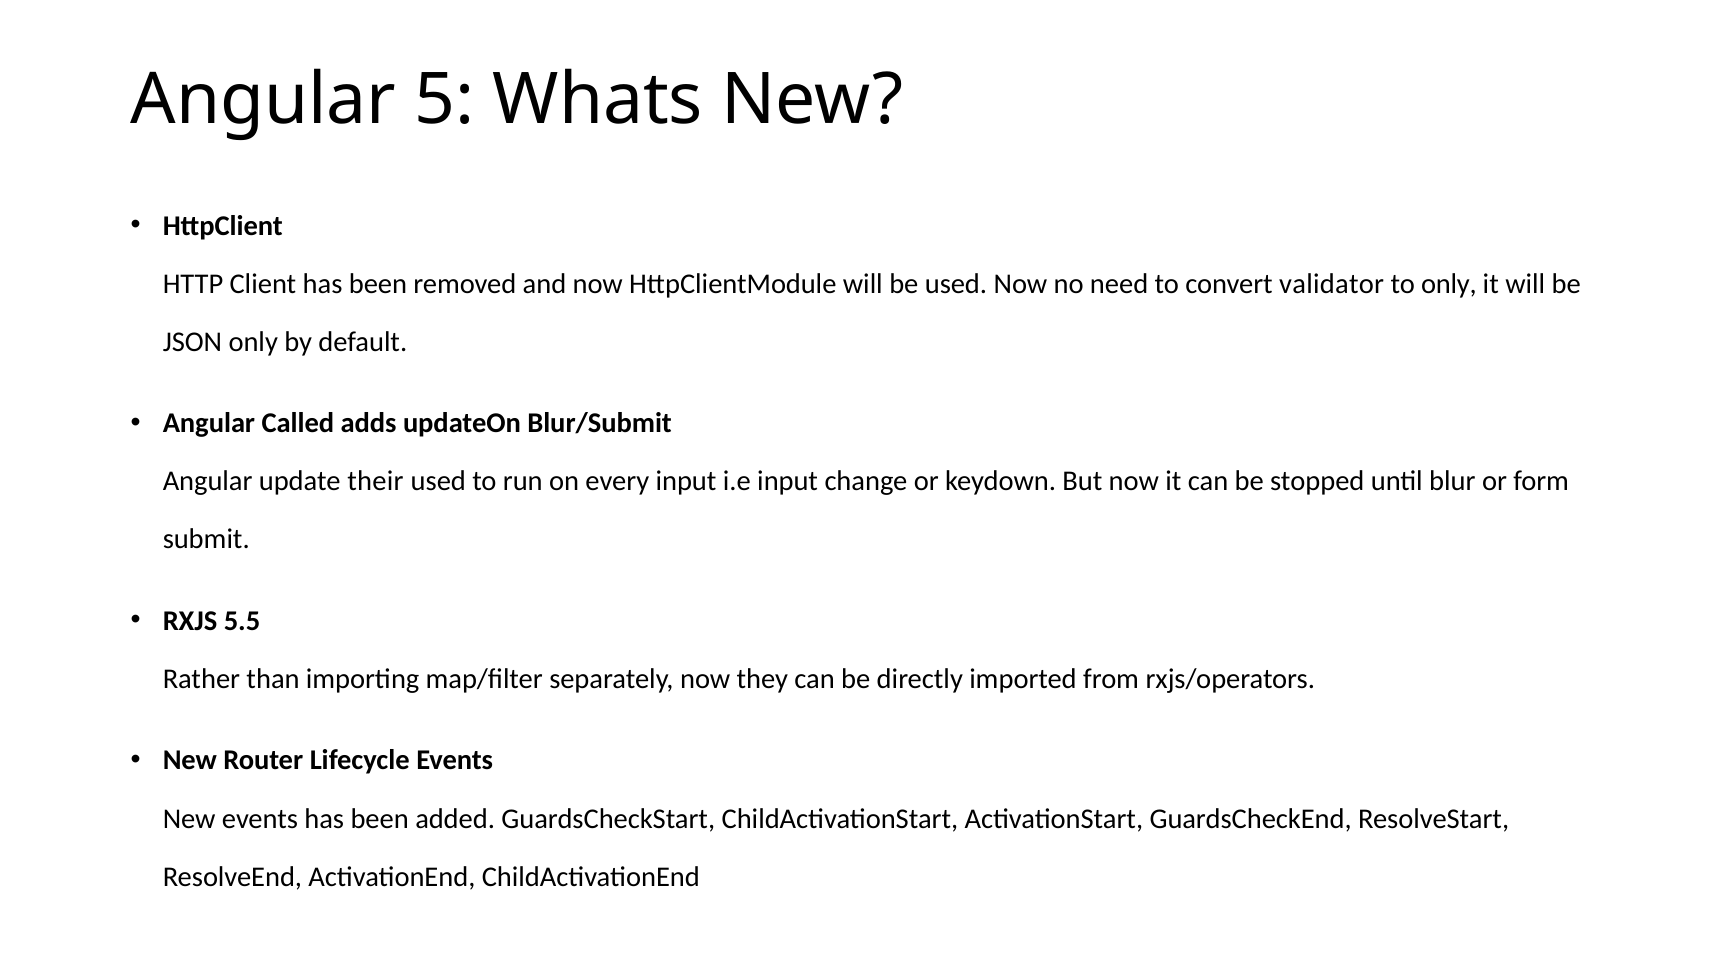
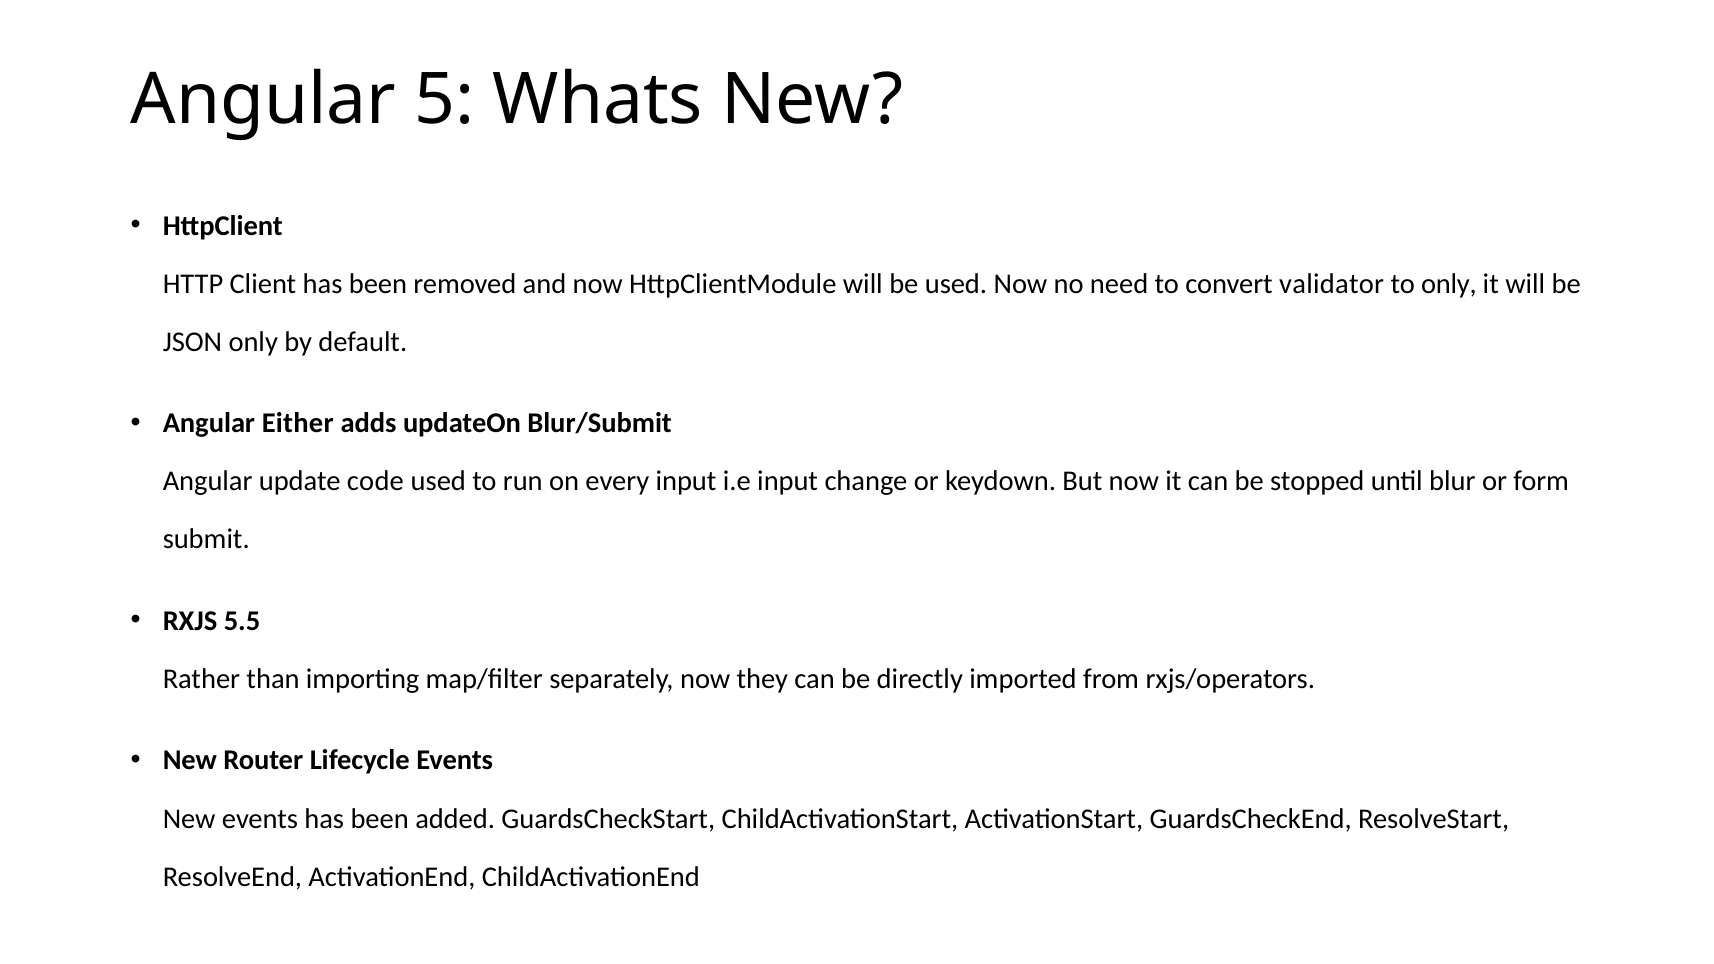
Called: Called -> Either
their: their -> code
